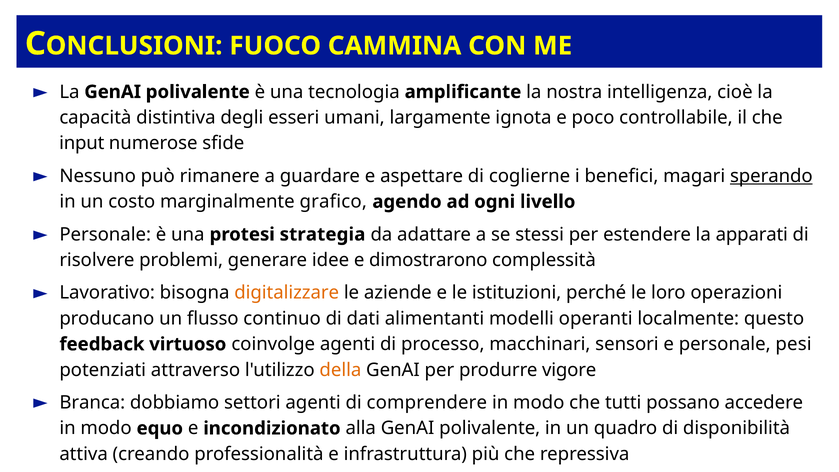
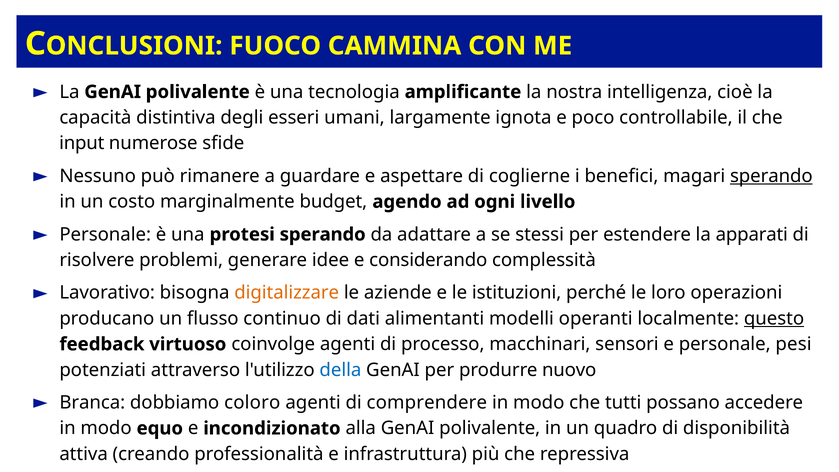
grafico: grafico -> budget
protesi strategia: strategia -> sperando
dimostrarono: dimostrarono -> considerando
questo underline: none -> present
della colour: orange -> blue
vigore: vigore -> nuovo
settori: settori -> coloro
